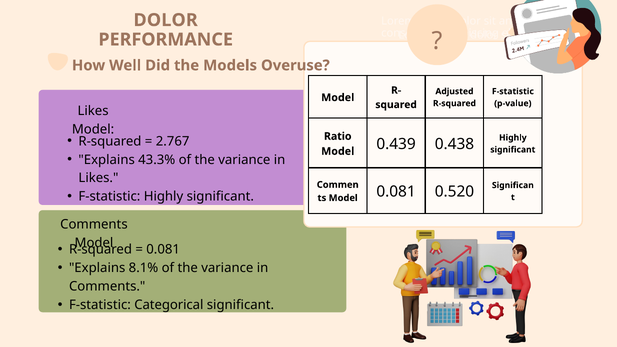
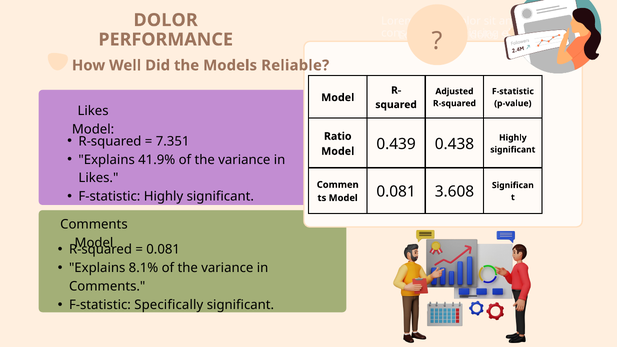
Overuse: Overuse -> Reliable
2.767: 2.767 -> 7.351
43.3%: 43.3% -> 41.9%
0.520: 0.520 -> 3.608
Categorical: Categorical -> Specifically
